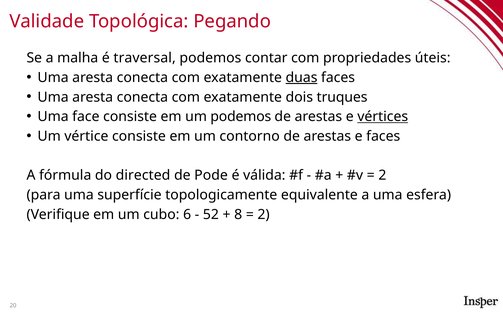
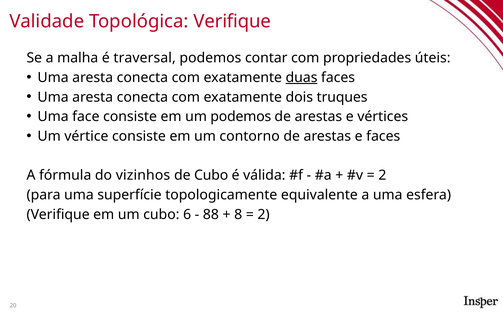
Topológica Pegando: Pegando -> Verifique
vértices underline: present -> none
directed: directed -> vizinhos
de Pode: Pode -> Cubo
52: 52 -> 88
